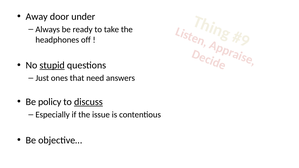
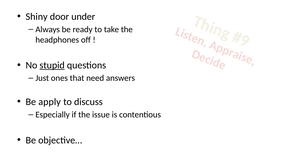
Away: Away -> Shiny
policy: policy -> apply
discuss underline: present -> none
